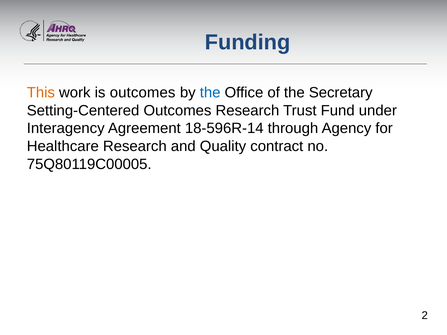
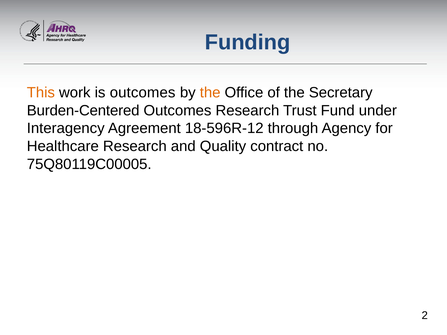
the at (210, 93) colour: blue -> orange
Setting-Centered: Setting-Centered -> Burden-Centered
18-596R-14: 18-596R-14 -> 18-596R-12
